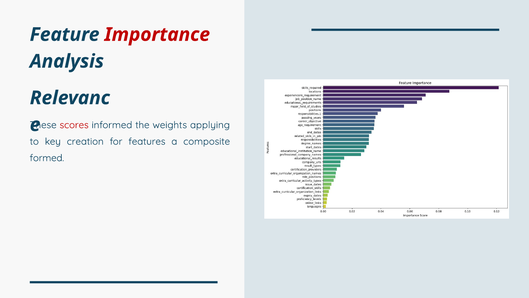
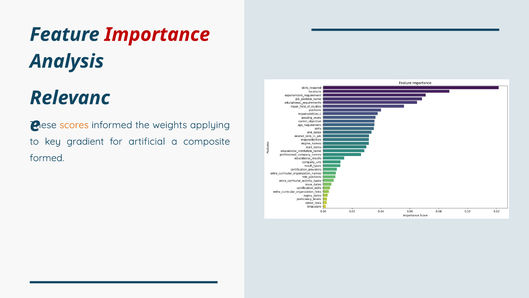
scores colour: red -> orange
creation: creation -> gradient
features: features -> artificial
